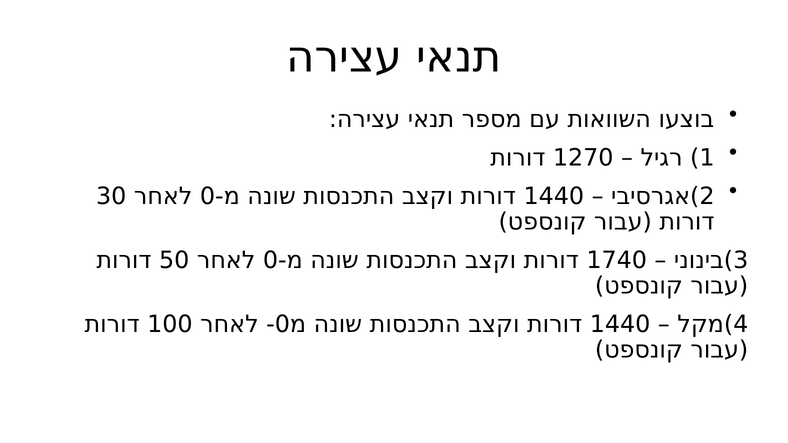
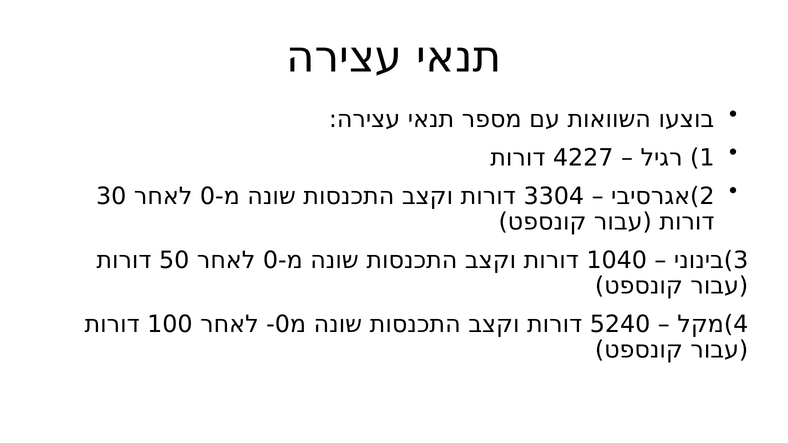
1270: 1270 -> 4227
1440 at (554, 196): 1440 -> 3304
1740: 1740 -> 1040
1440 at (620, 325): 1440 -> 5240
